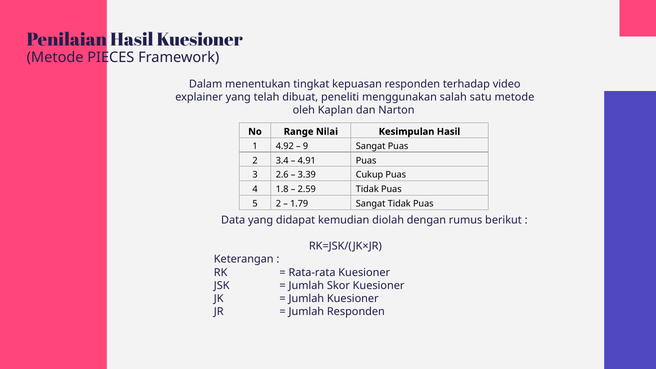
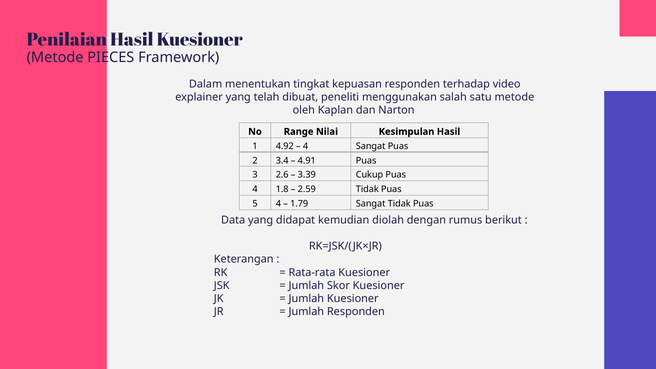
9 at (306, 146): 9 -> 4
5 2: 2 -> 4
